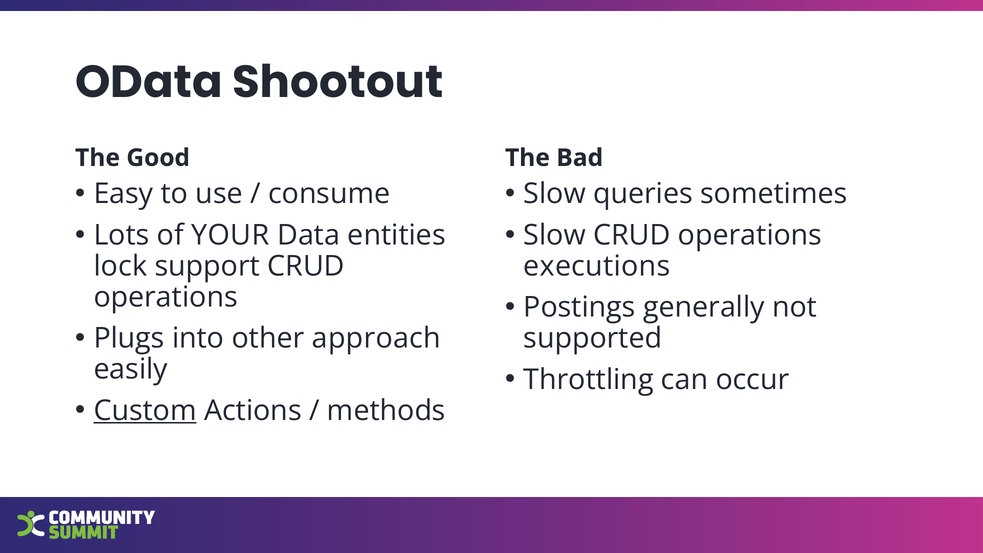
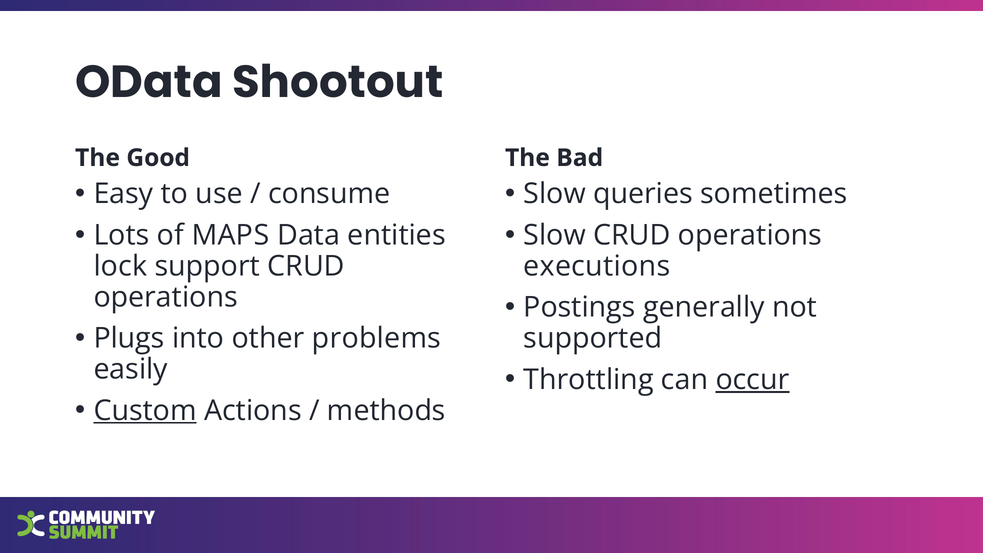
YOUR: YOUR -> MAPS
approach: approach -> problems
occur underline: none -> present
